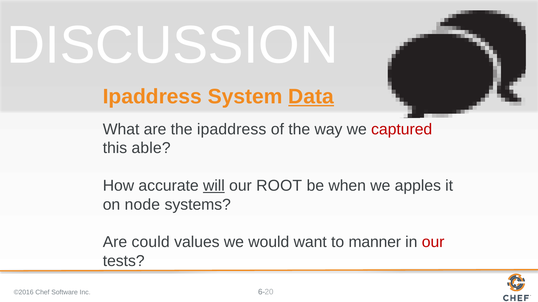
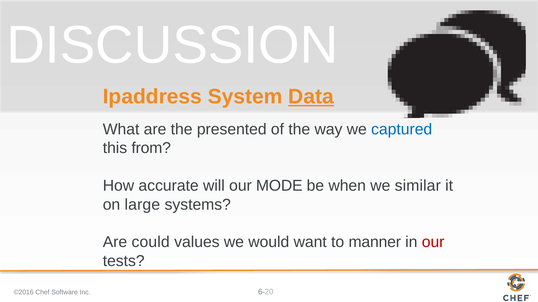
the ipaddress: ipaddress -> presented
captured colour: red -> blue
able: able -> from
will underline: present -> none
ROOT: ROOT -> MODE
apples: apples -> similar
node: node -> large
